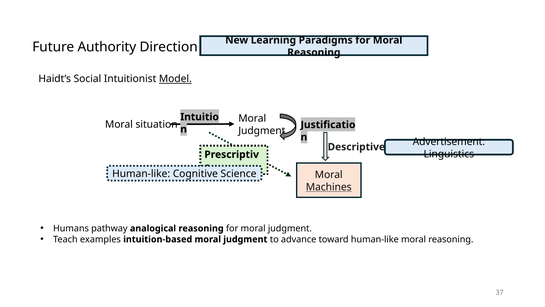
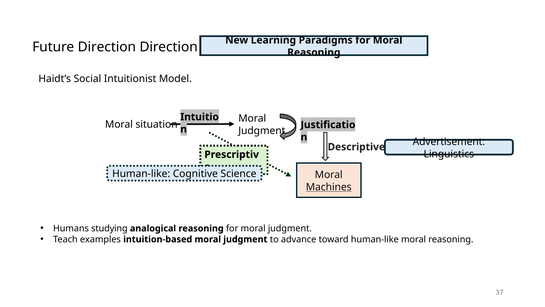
Future Authority: Authority -> Direction
Model underline: present -> none
pathway: pathway -> studying
